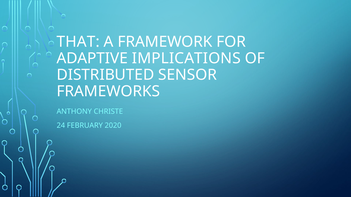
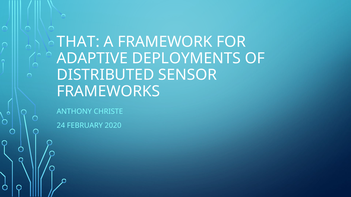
IMPLICATIONS: IMPLICATIONS -> DEPLOYMENTS
